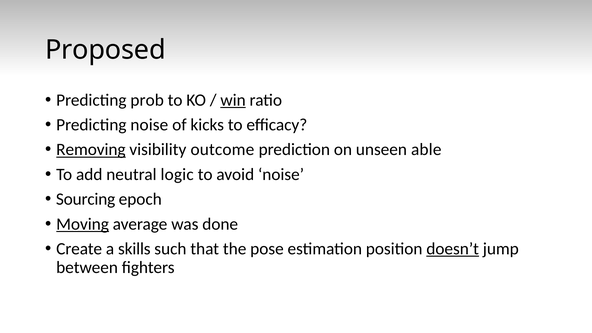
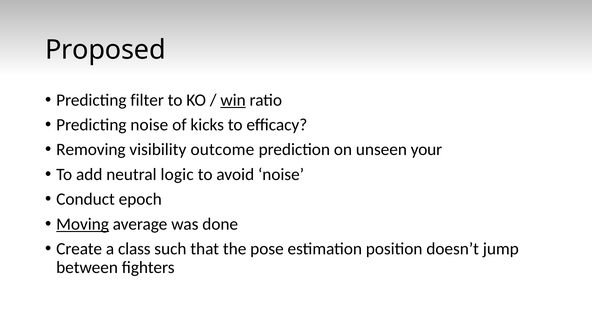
prob: prob -> filter
Removing underline: present -> none
able: able -> your
Sourcing: Sourcing -> Conduct
skills: skills -> class
doesn’t underline: present -> none
